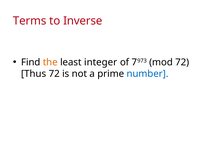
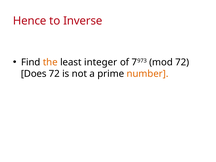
Terms: Terms -> Hence
Thus: Thus -> Does
number colour: blue -> orange
